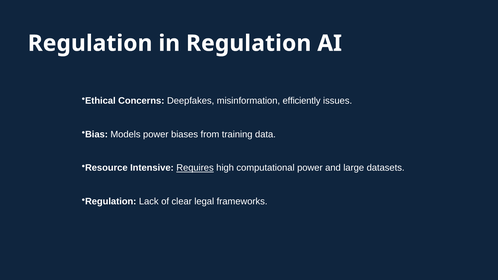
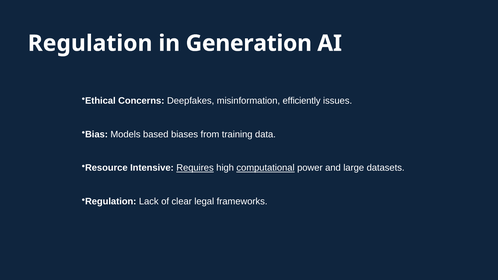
in Regulation: Regulation -> Generation
Models power: power -> based
computational underline: none -> present
